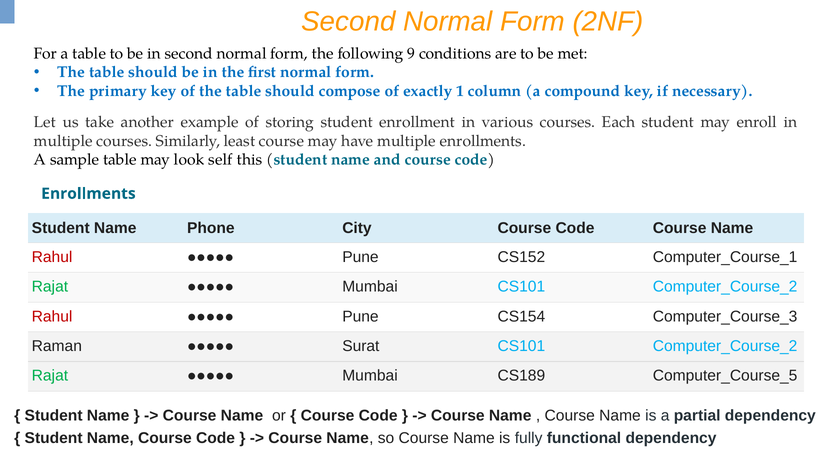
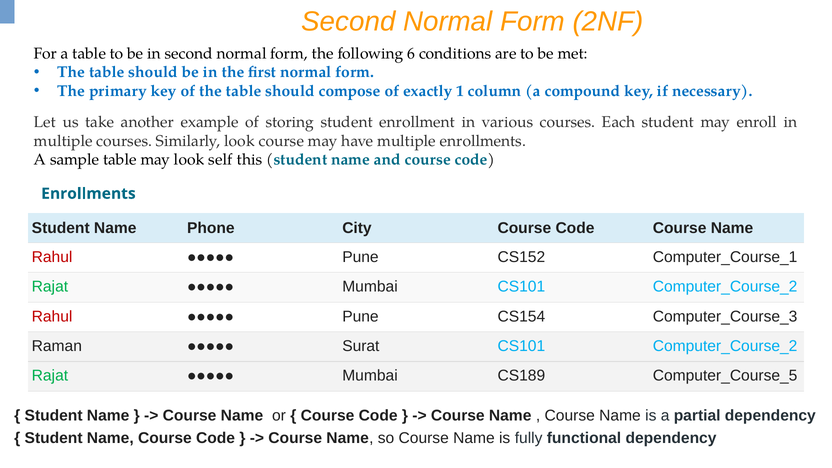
9: 9 -> 6
Similarly least: least -> look
